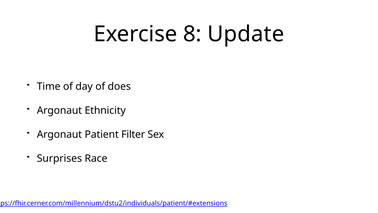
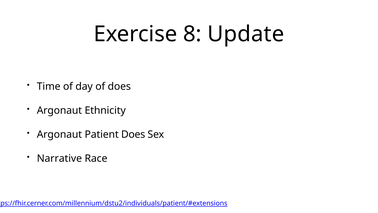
Patient Filter: Filter -> Does
Surprises: Surprises -> Narrative
